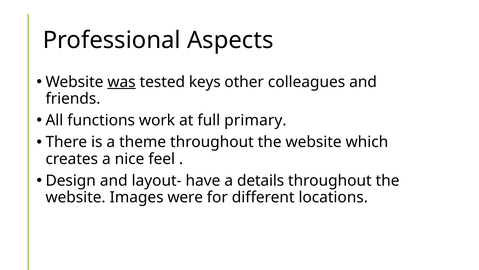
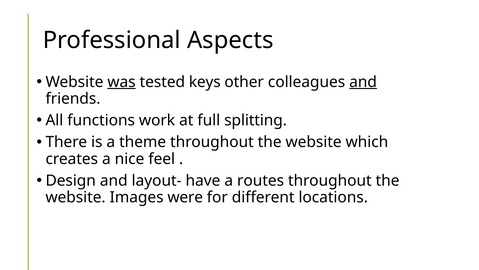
and at (363, 82) underline: none -> present
primary: primary -> splitting
details: details -> routes
